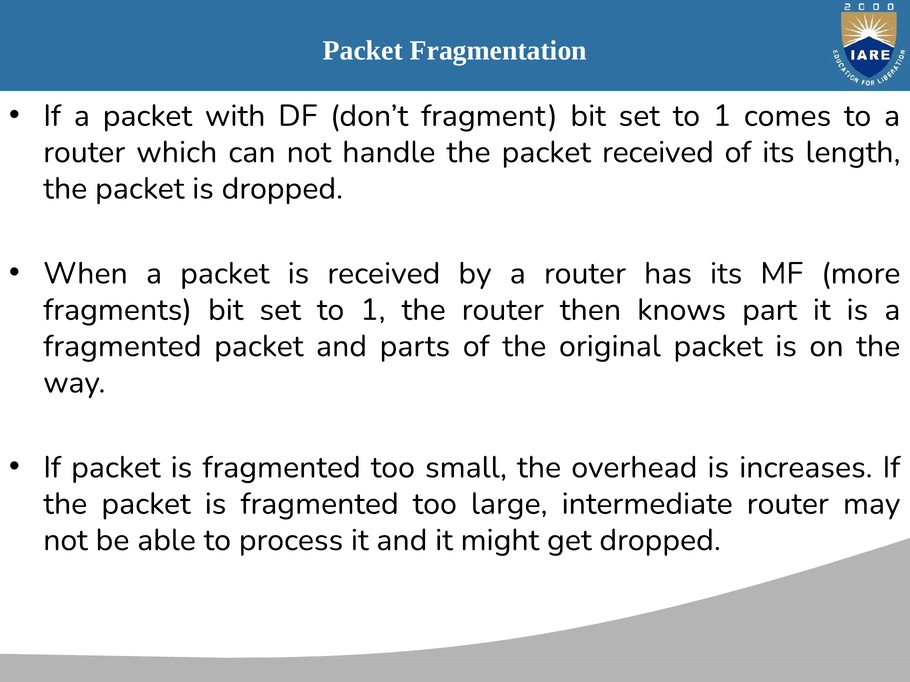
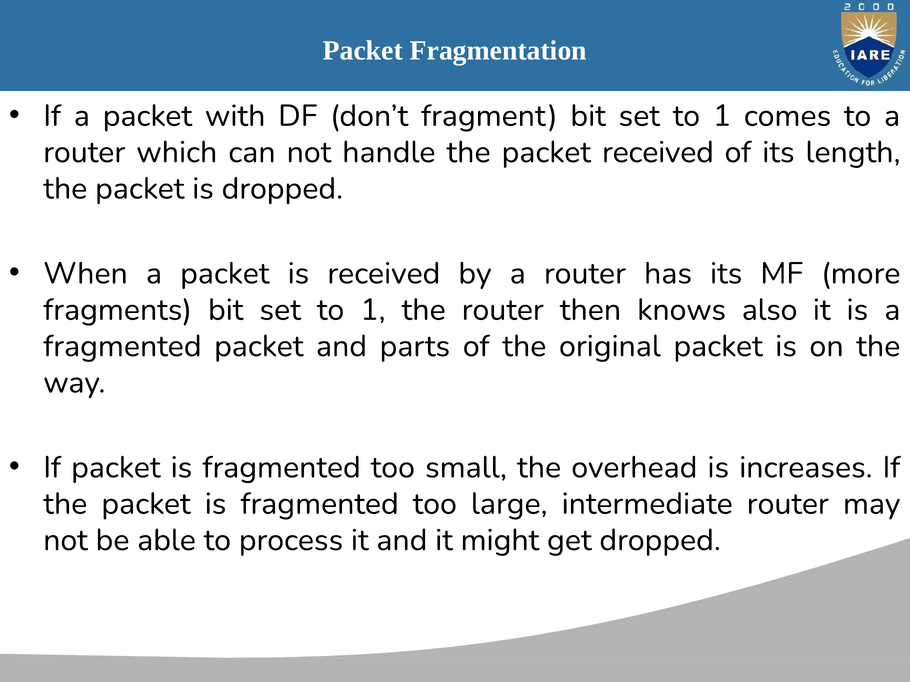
part: part -> also
